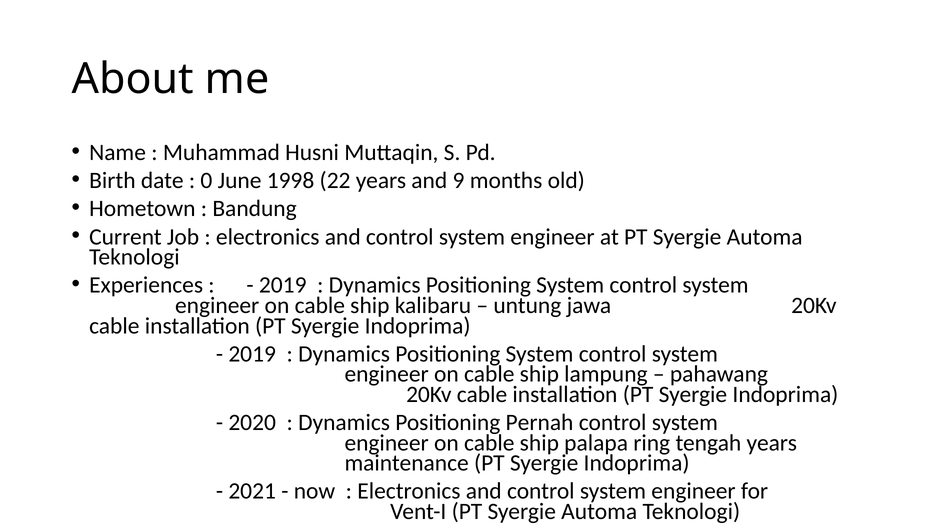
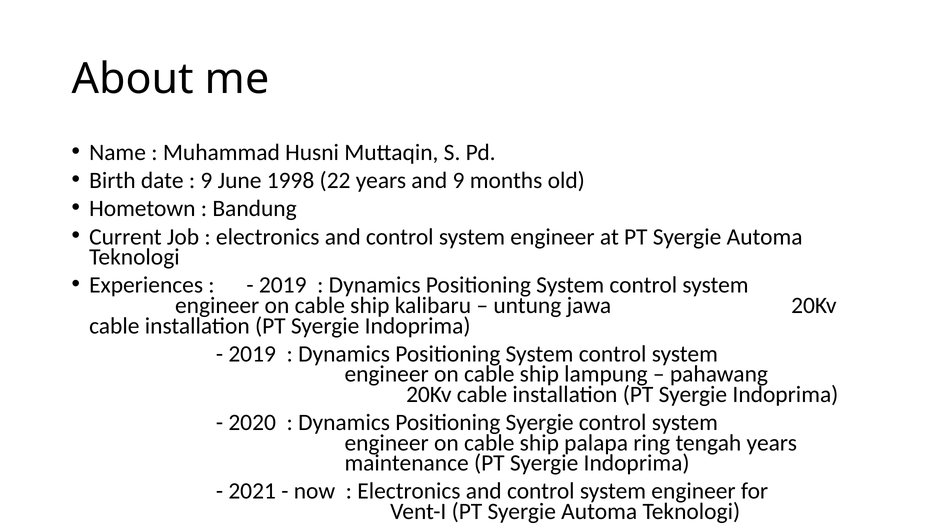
0 at (206, 181): 0 -> 9
Positioning Pernah: Pernah -> Syergie
